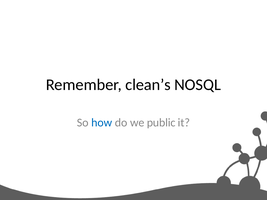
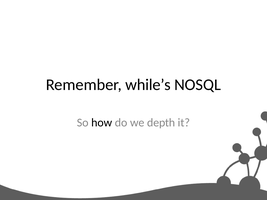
clean’s: clean’s -> while’s
how colour: blue -> black
public: public -> depth
